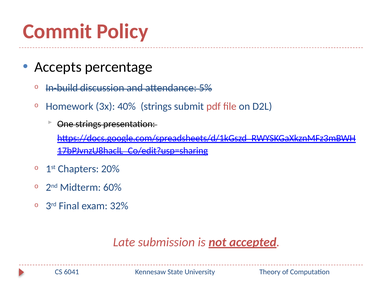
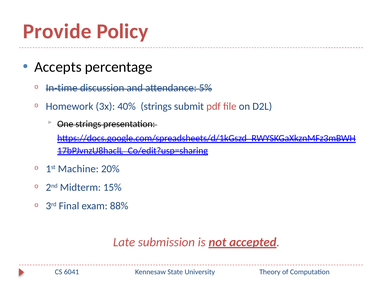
Commit: Commit -> Provide
In-build: In-build -> In-time
Chapters: Chapters -> Machine
60%: 60% -> 15%
32%: 32% -> 88%
